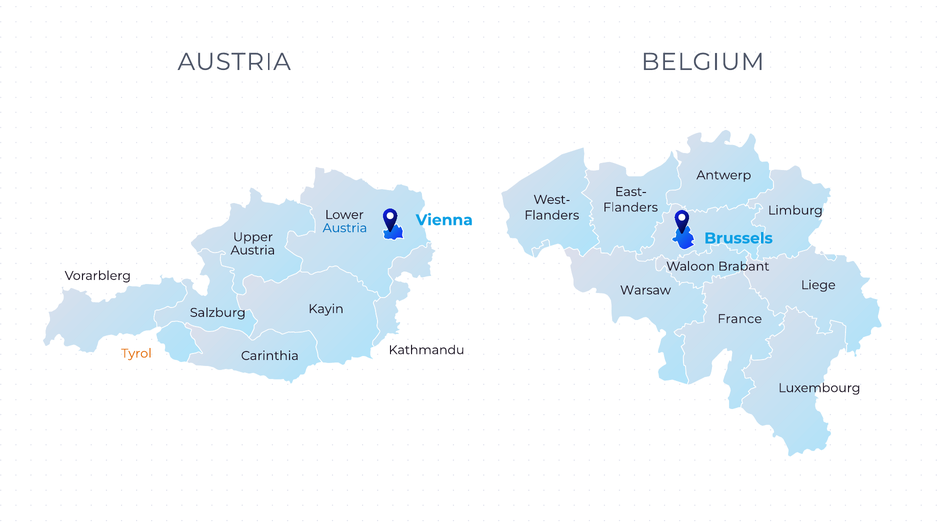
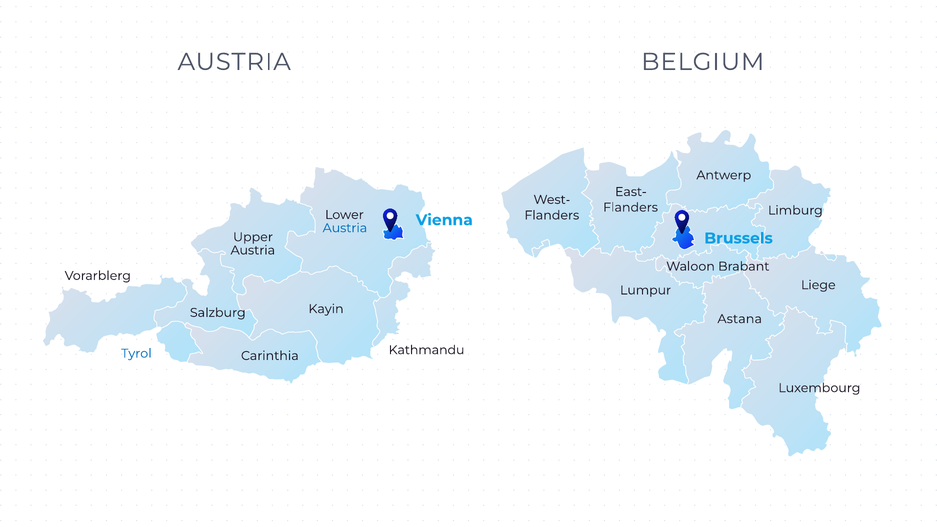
Warsaw: Warsaw -> Lumpur
France: France -> Astana
Tyrol colour: orange -> blue
